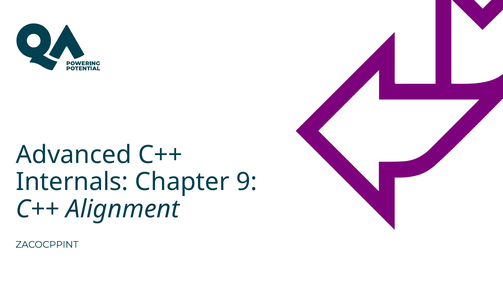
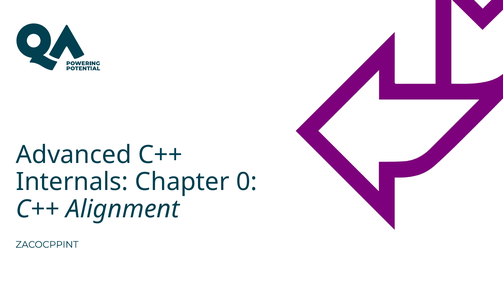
9: 9 -> 0
